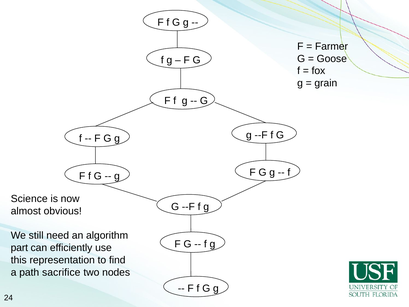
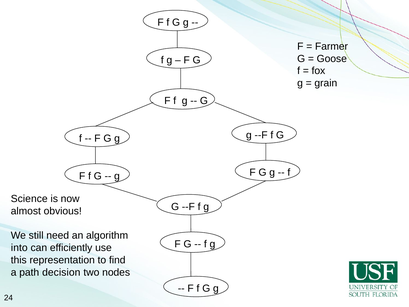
part: part -> into
sacrifice: sacrifice -> decision
